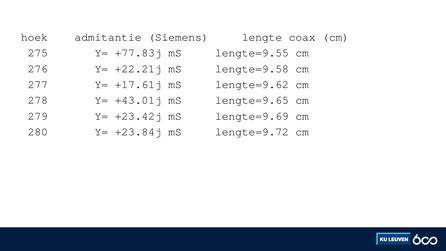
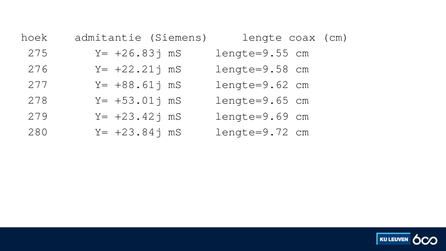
+77.83j: +77.83j -> +26.83j
+17.61j: +17.61j -> +88.61j
+43.01j: +43.01j -> +53.01j
